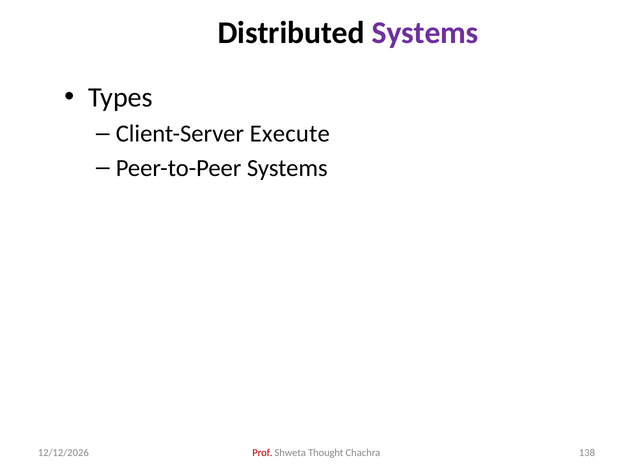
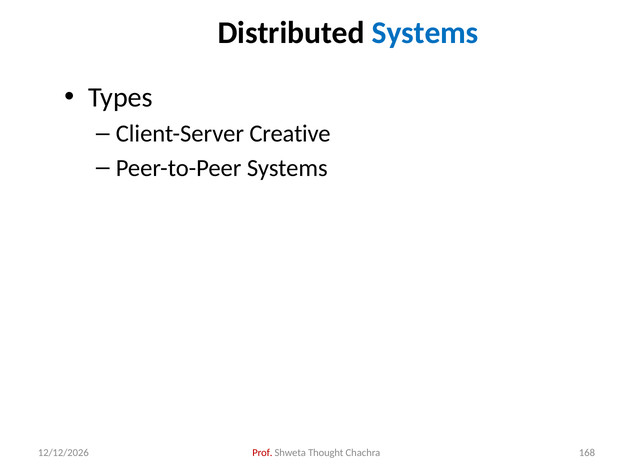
Systems at (425, 33) colour: purple -> blue
Execute: Execute -> Creative
138: 138 -> 168
